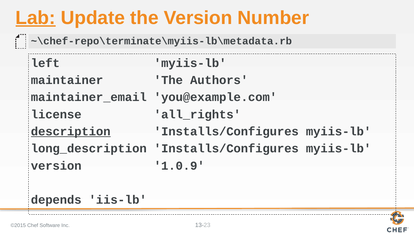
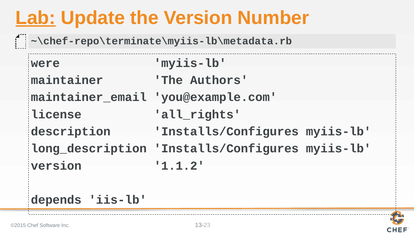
left: left -> were
description underline: present -> none
1.0.9: 1.0.9 -> 1.1.2
